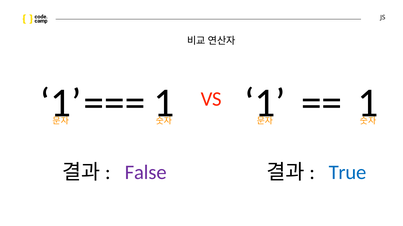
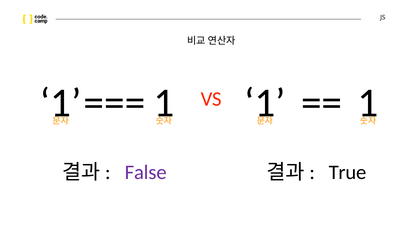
True colour: blue -> black
